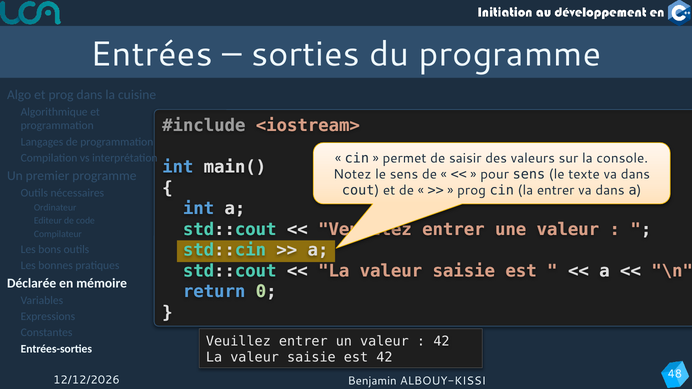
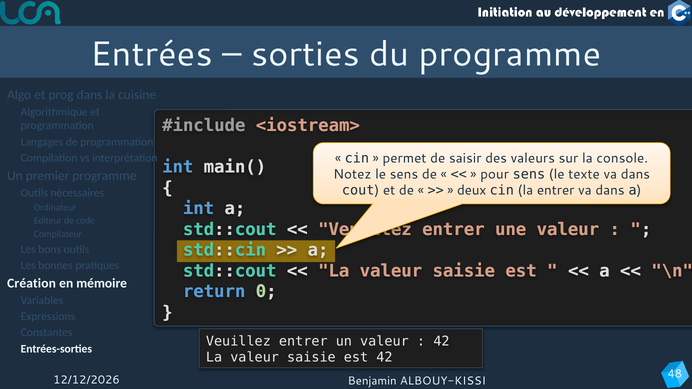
prog at (472, 190): prog -> deux
Déclarée: Déclarée -> Création
